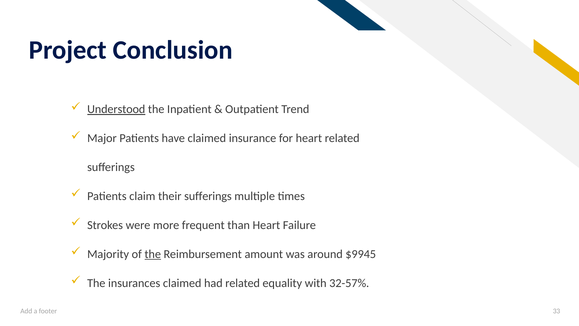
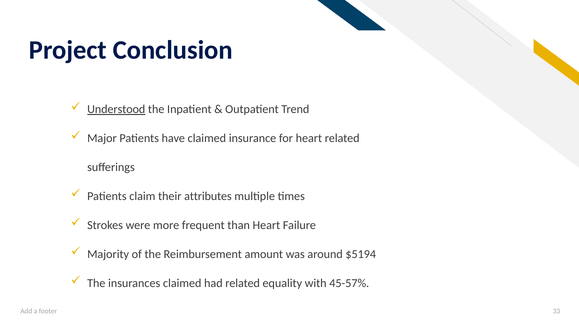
their sufferings: sufferings -> attributes
the at (153, 254) underline: present -> none
$9945: $9945 -> $5194
32-57%: 32-57% -> 45-57%
